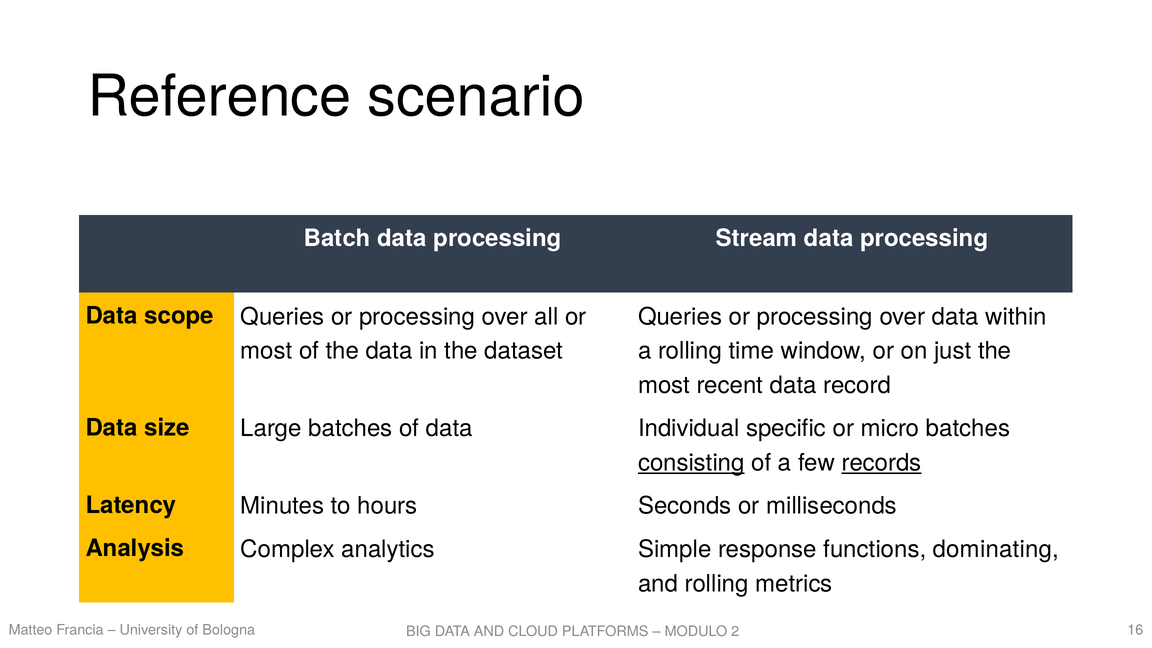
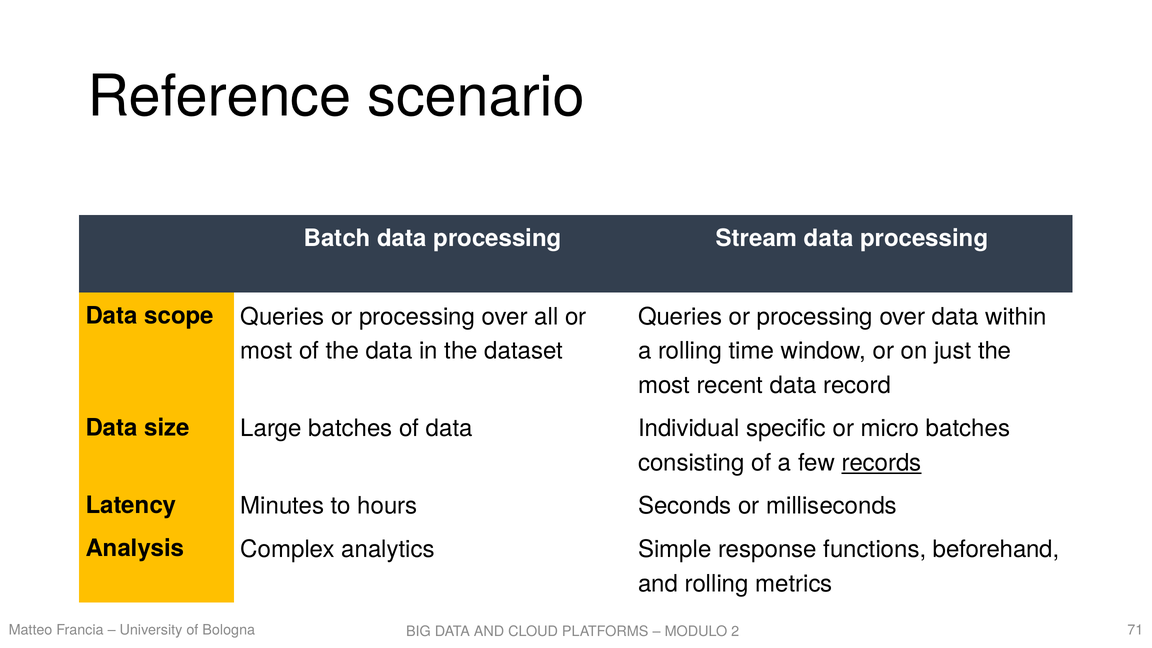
consisting underline: present -> none
dominating: dominating -> beforehand
16: 16 -> 71
